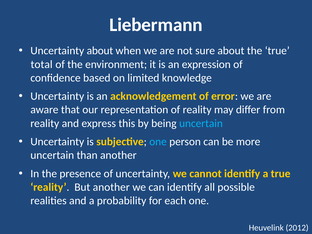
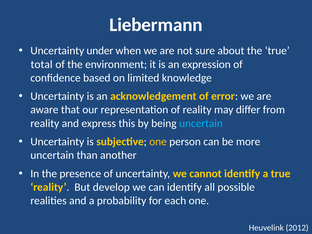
Uncertainty about: about -> under
one at (158, 142) colour: light blue -> yellow
But another: another -> develop
